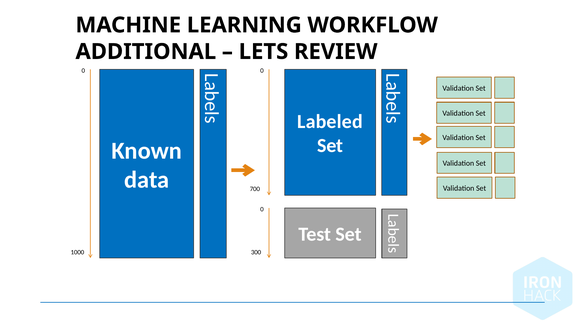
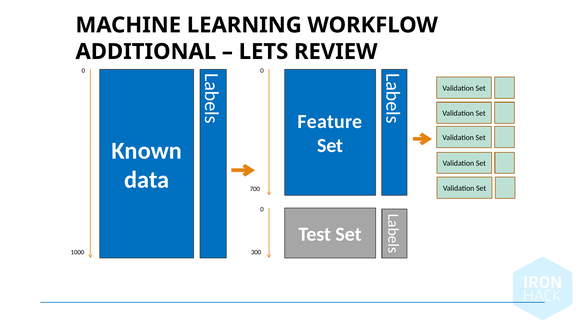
Labeled: Labeled -> Feature
